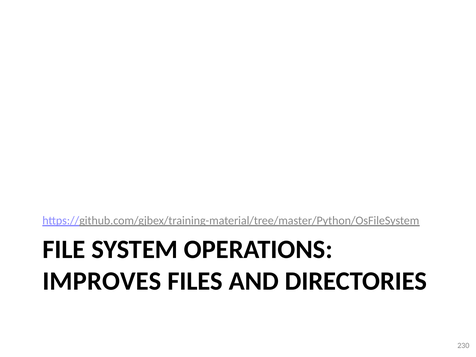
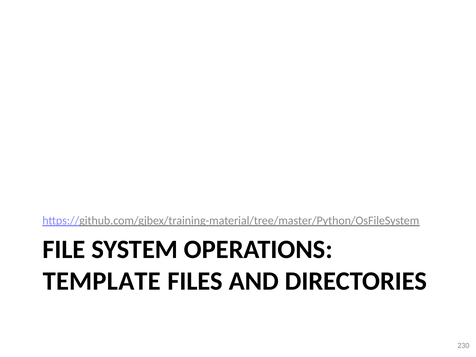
IMPROVES: IMPROVES -> TEMPLATE
